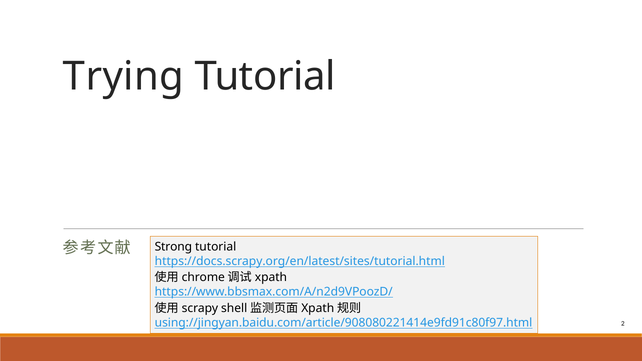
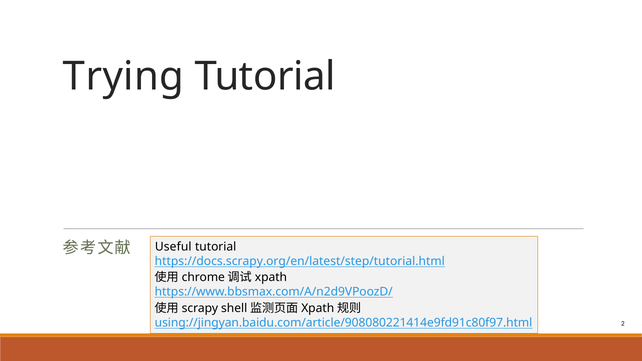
Strong: Strong -> Useful
https://docs.scrapy.org/en/latest/sites/tutorial.html: https://docs.scrapy.org/en/latest/sites/tutorial.html -> https://docs.scrapy.org/en/latest/step/tutorial.html
